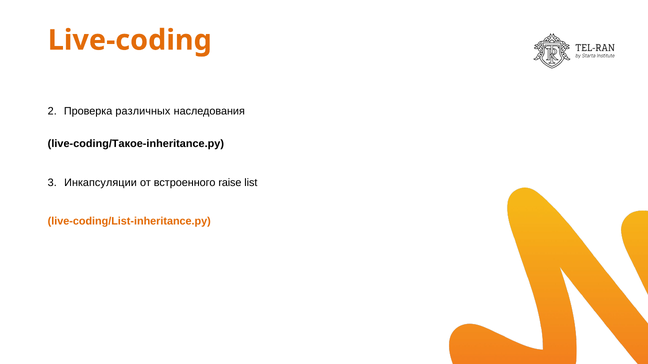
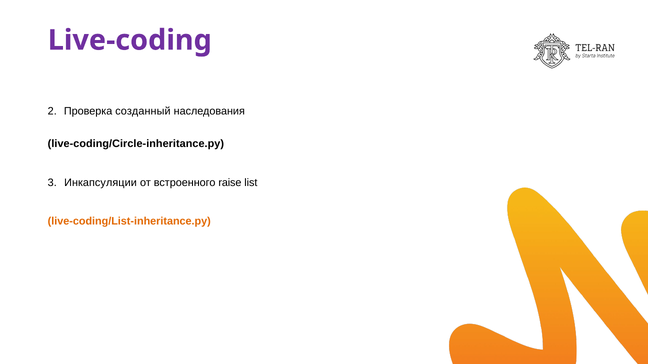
Live-coding colour: orange -> purple
различных: различных -> созданный
live-coding/Такое-inheritance.py: live-coding/Такое-inheritance.py -> live-coding/Circle-inheritance.py
